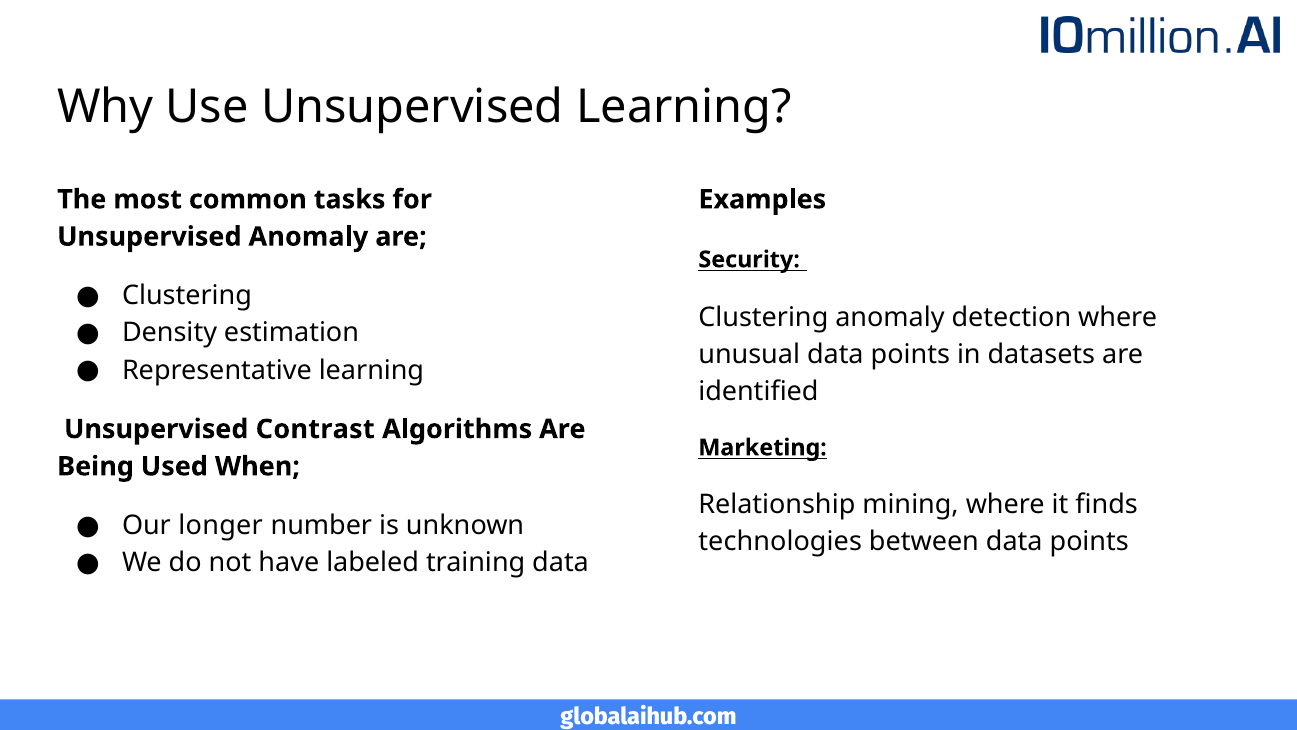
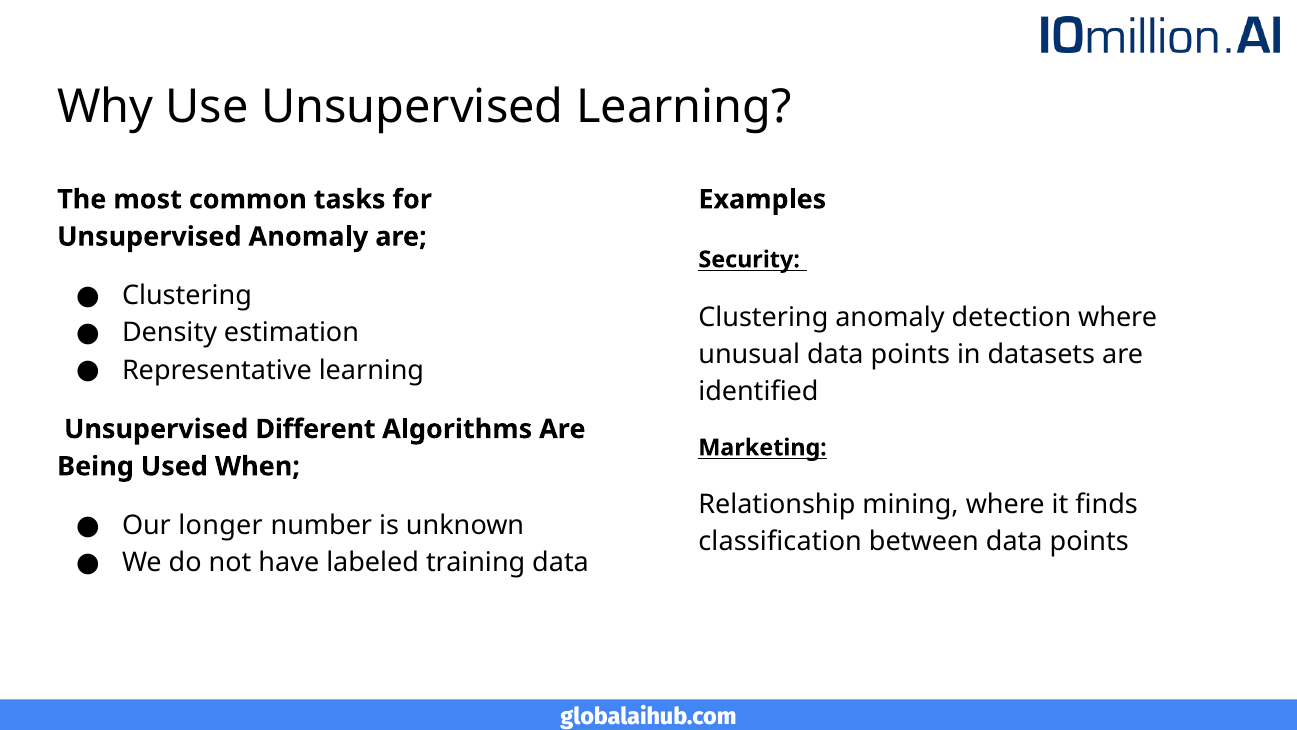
Contrast: Contrast -> Different
technologies: technologies -> classification
